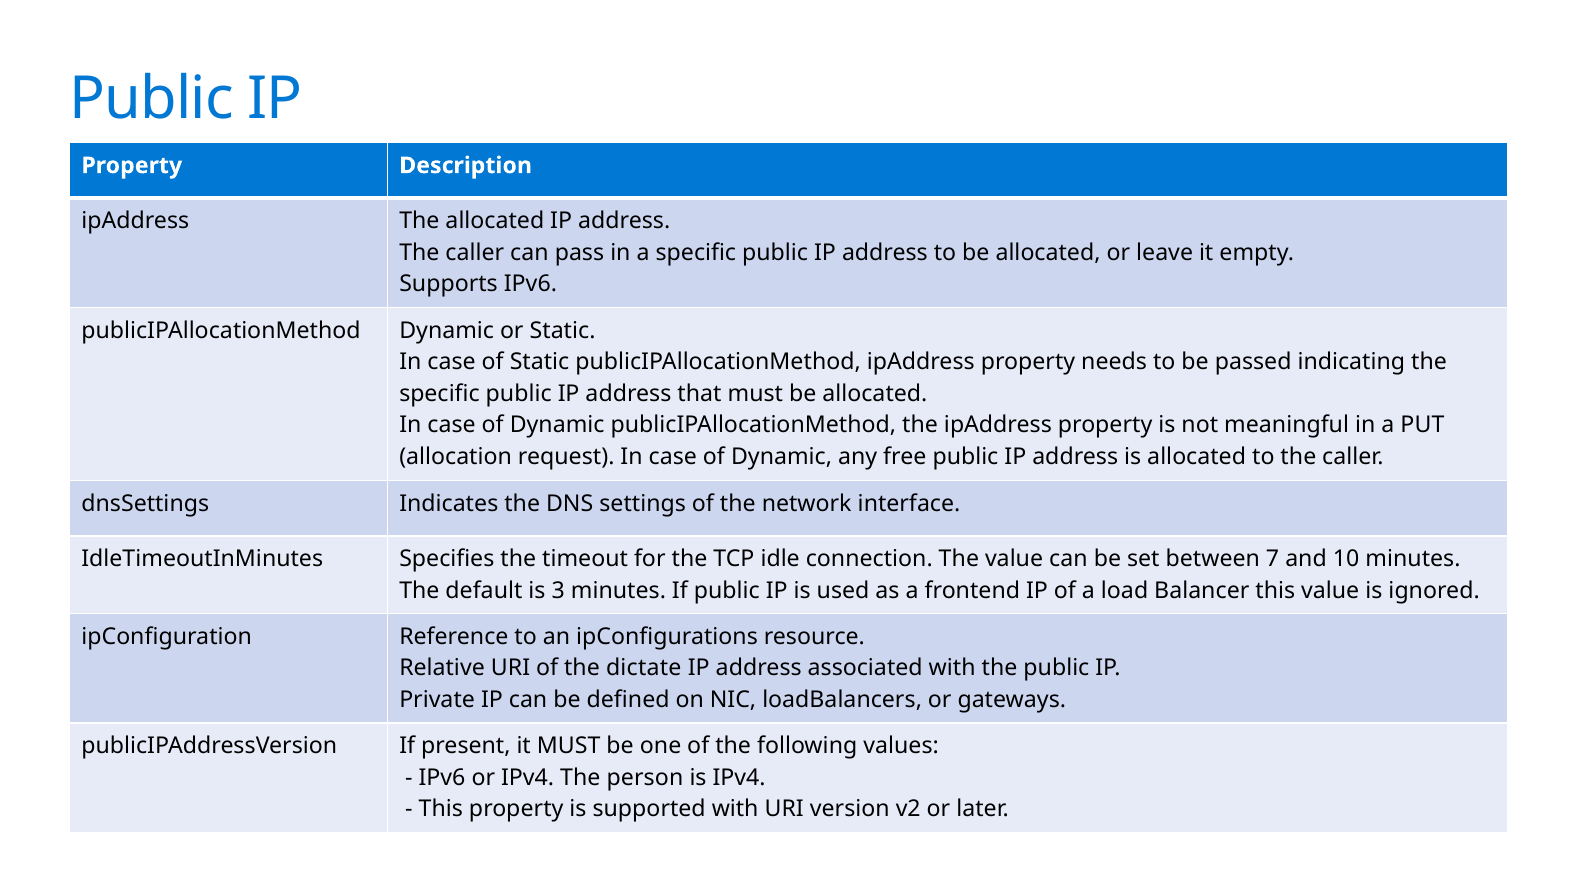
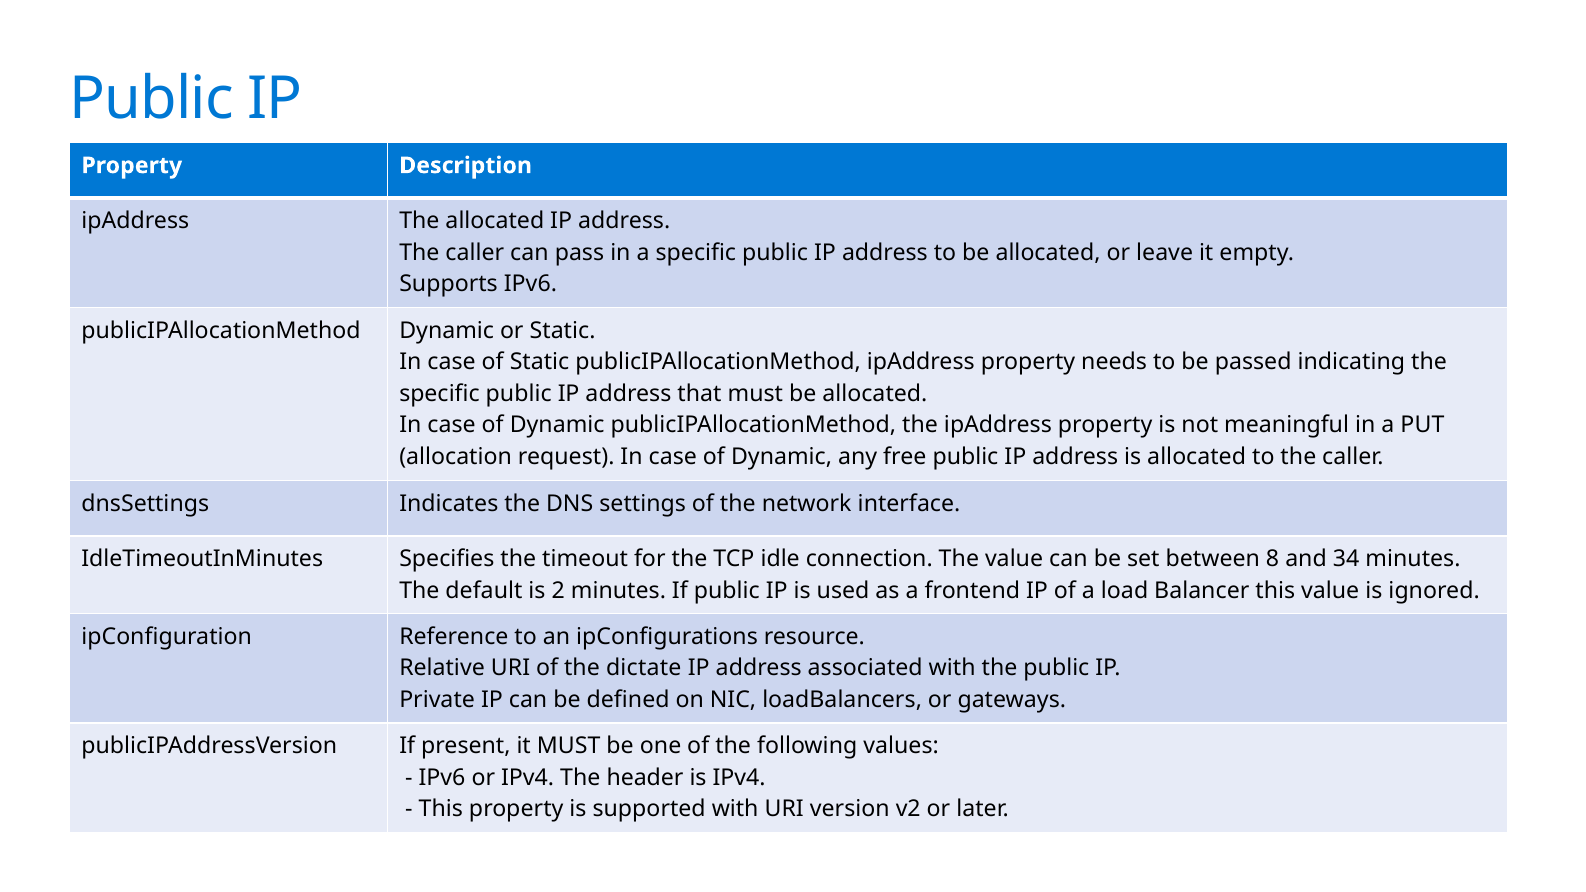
7: 7 -> 8
10: 10 -> 34
3: 3 -> 2
person: person -> header
